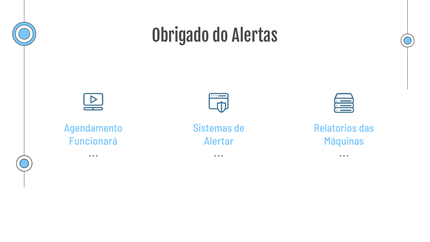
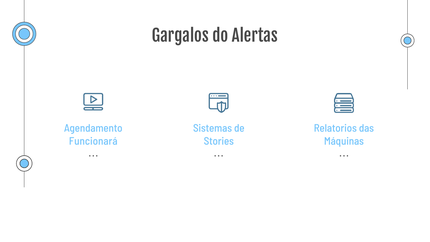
Obrigado: Obrigado -> Gargalos
Alertar: Alertar -> Stories
